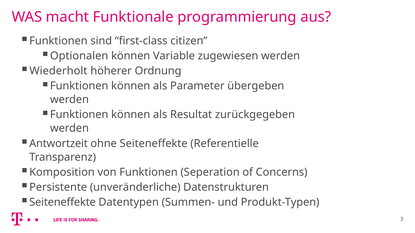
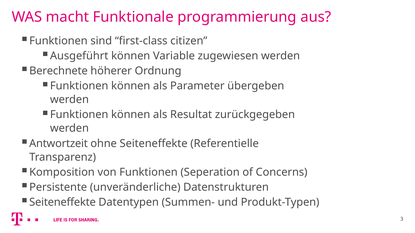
Optionalen: Optionalen -> Ausgeführt
Wiederholt: Wiederholt -> Berechnete
